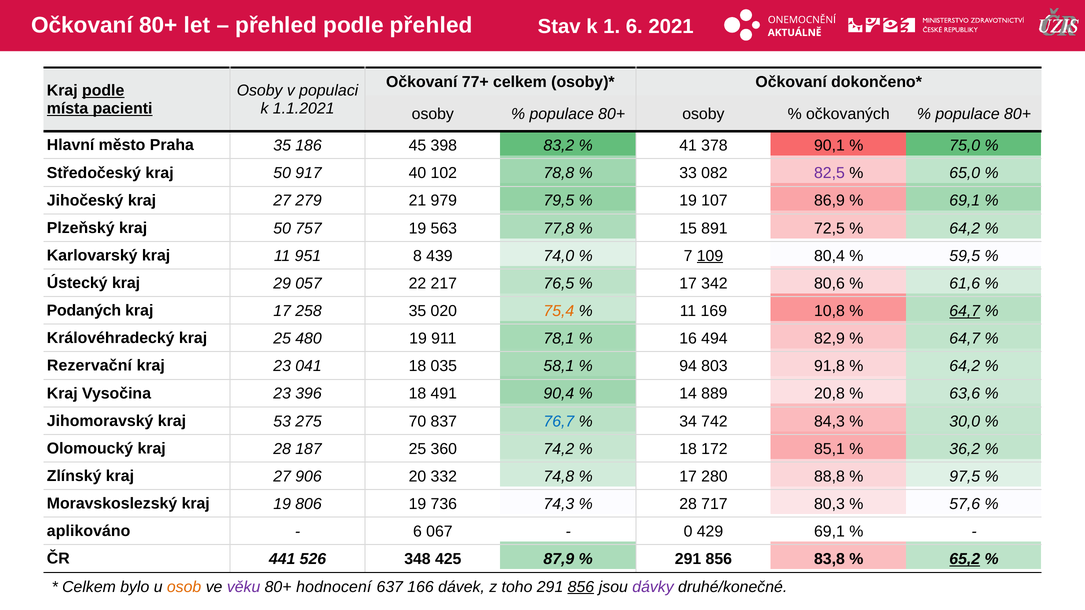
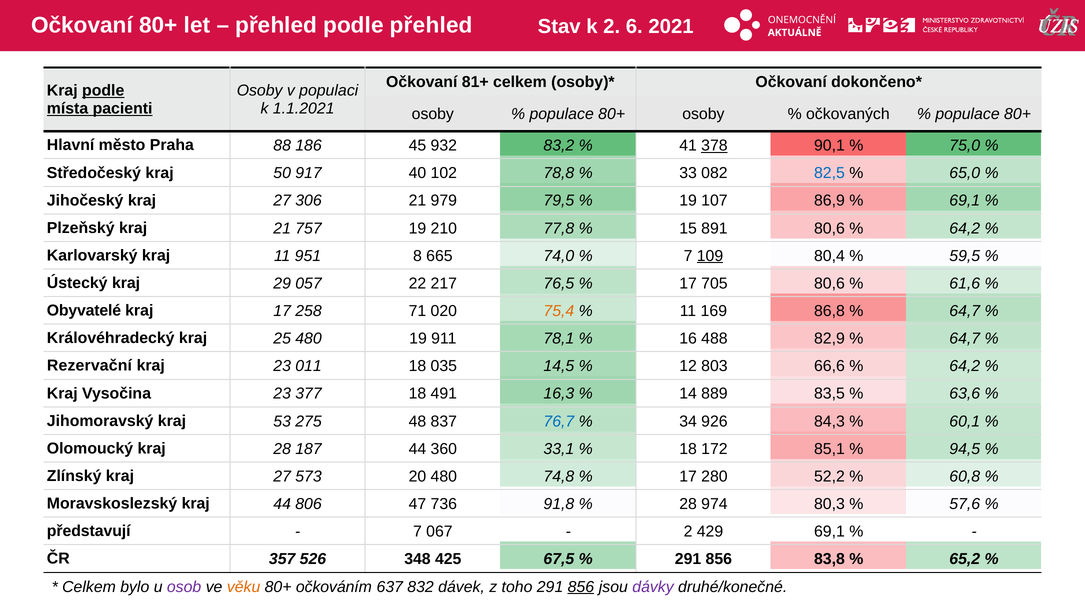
k 1: 1 -> 2
77+: 77+ -> 81+
Praha 35: 35 -> 88
398: 398 -> 932
378 underline: none -> present
82,5 colour: purple -> blue
279: 279 -> 306
Plzeňský kraj 50: 50 -> 21
563: 563 -> 210
891 72,5: 72,5 -> 80,6
439: 439 -> 665
342: 342 -> 705
Podaných: Podaných -> Obyvatelé
258 35: 35 -> 71
10,8: 10,8 -> 86,8
64,7 at (965, 311) underline: present -> none
494: 494 -> 488
041: 041 -> 011
58,1: 58,1 -> 14,5
94: 94 -> 12
91,8: 91,8 -> 66,6
396: 396 -> 377
90,4: 90,4 -> 16,3
20,8: 20,8 -> 83,5
70: 70 -> 48
742: 742 -> 926
30,0: 30,0 -> 60,1
187 25: 25 -> 44
74,2: 74,2 -> 33,1
36,2: 36,2 -> 94,5
906: 906 -> 573
20 332: 332 -> 480
88,8: 88,8 -> 52,2
97,5: 97,5 -> 60,8
kraj 19: 19 -> 44
806 19: 19 -> 47
74,3: 74,3 -> 91,8
717: 717 -> 974
aplikováno: aplikováno -> představují
6 at (417, 532): 6 -> 7
0 at (688, 532): 0 -> 2
441: 441 -> 357
87,9: 87,9 -> 67,5
65,2 underline: present -> none
osob colour: orange -> purple
věku colour: purple -> orange
hodnocení: hodnocení -> očkováním
166: 166 -> 832
